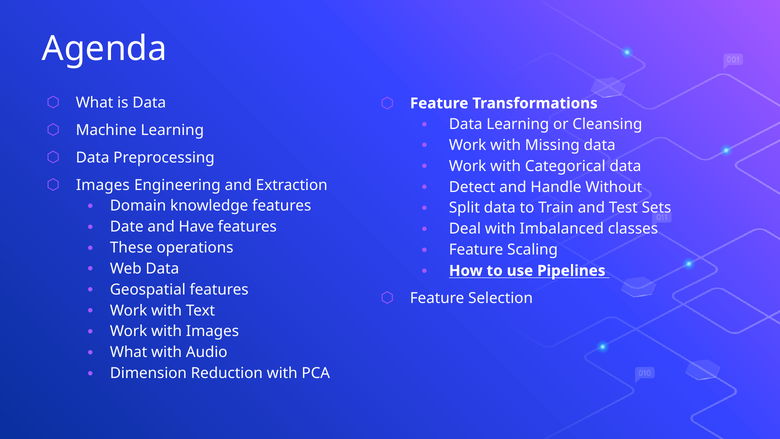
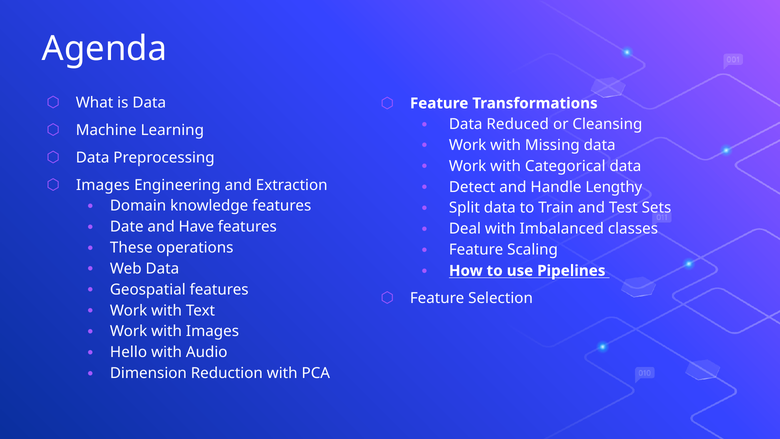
Data Learning: Learning -> Reduced
Without: Without -> Lengthy
What at (129, 352): What -> Hello
